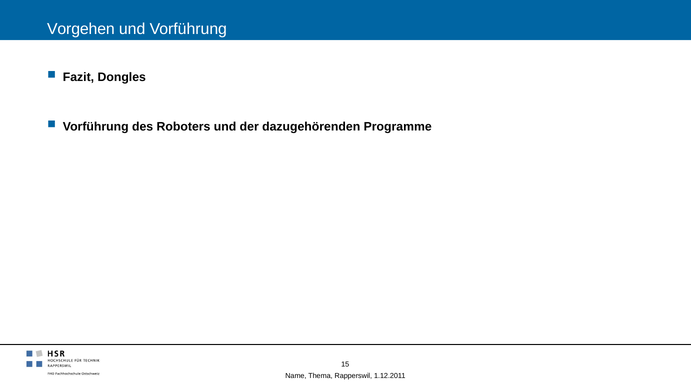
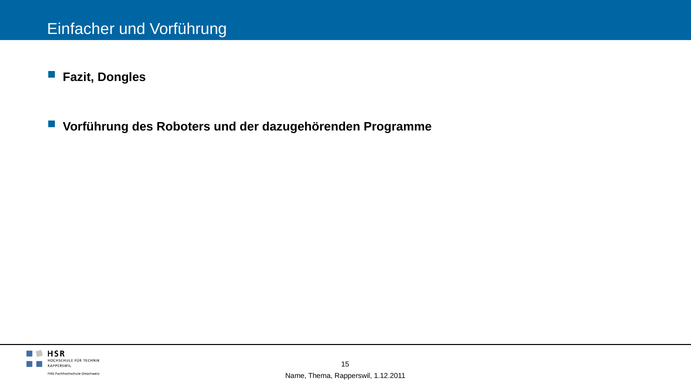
Vorgehen: Vorgehen -> Einfacher
